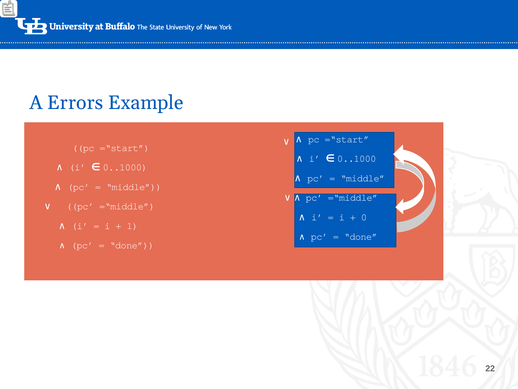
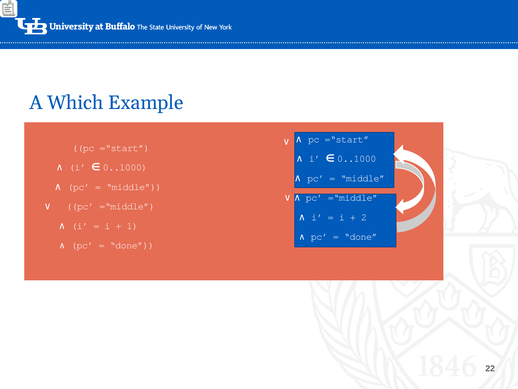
Errors: Errors -> Which
0: 0 -> 2
